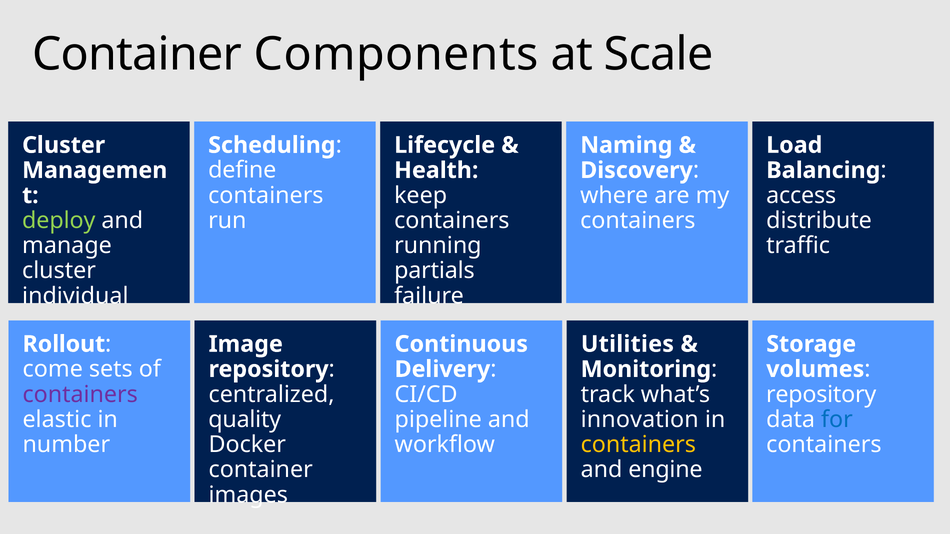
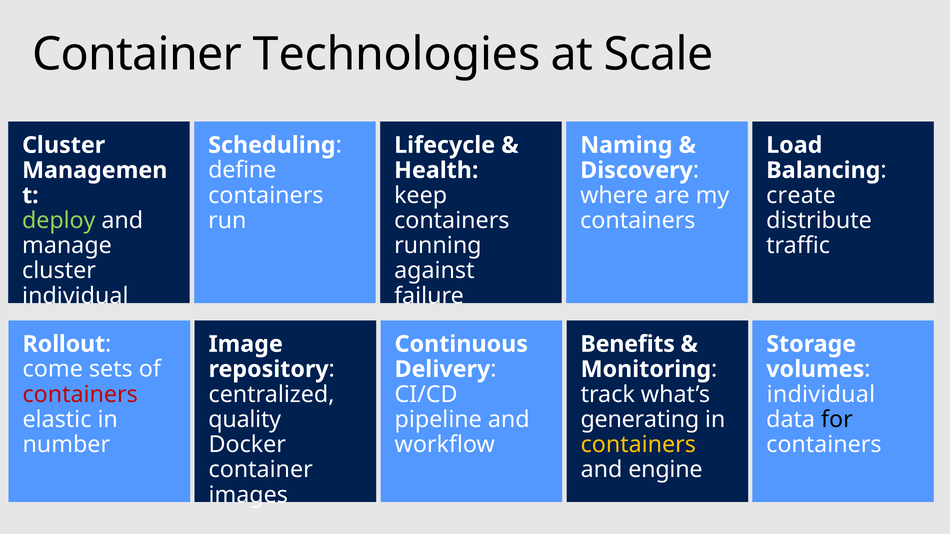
Components: Components -> Technologies
access: access -> create
partials: partials -> against
Utilities: Utilities -> Benefits
containers at (80, 395) colour: purple -> red
repository at (821, 395): repository -> individual
innovation: innovation -> generating
for colour: blue -> black
